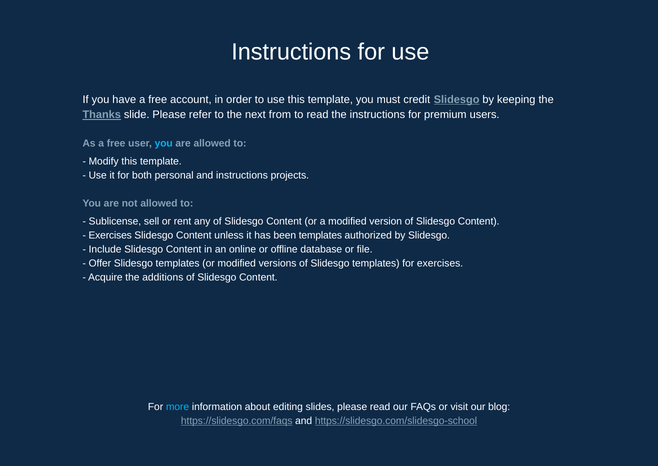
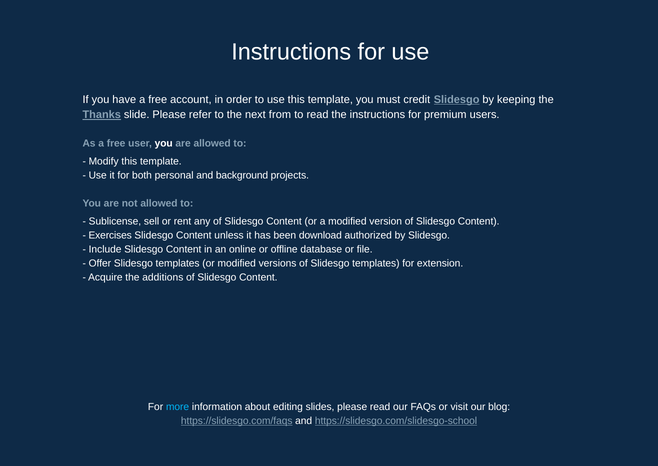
you at (164, 143) colour: light blue -> white
and instructions: instructions -> background
been templates: templates -> download
for exercises: exercises -> extension
